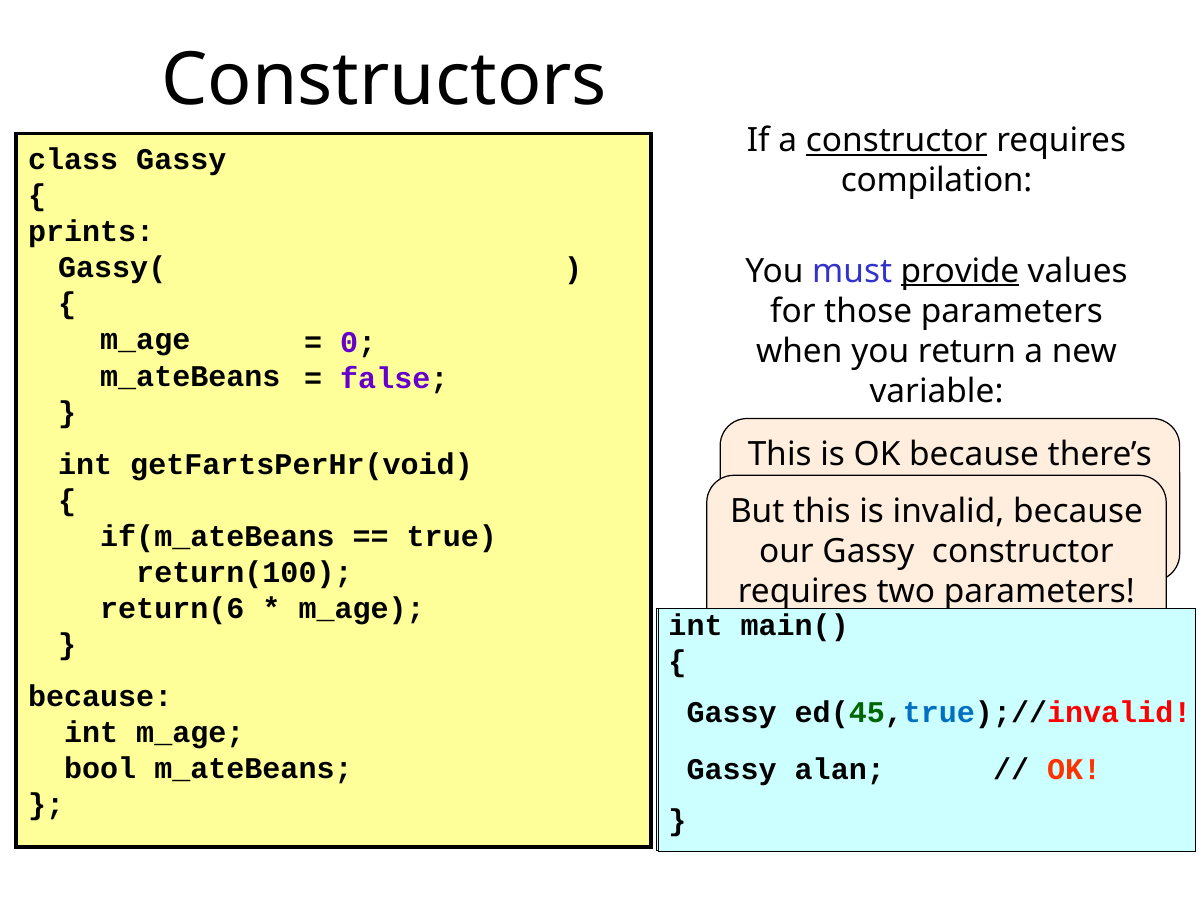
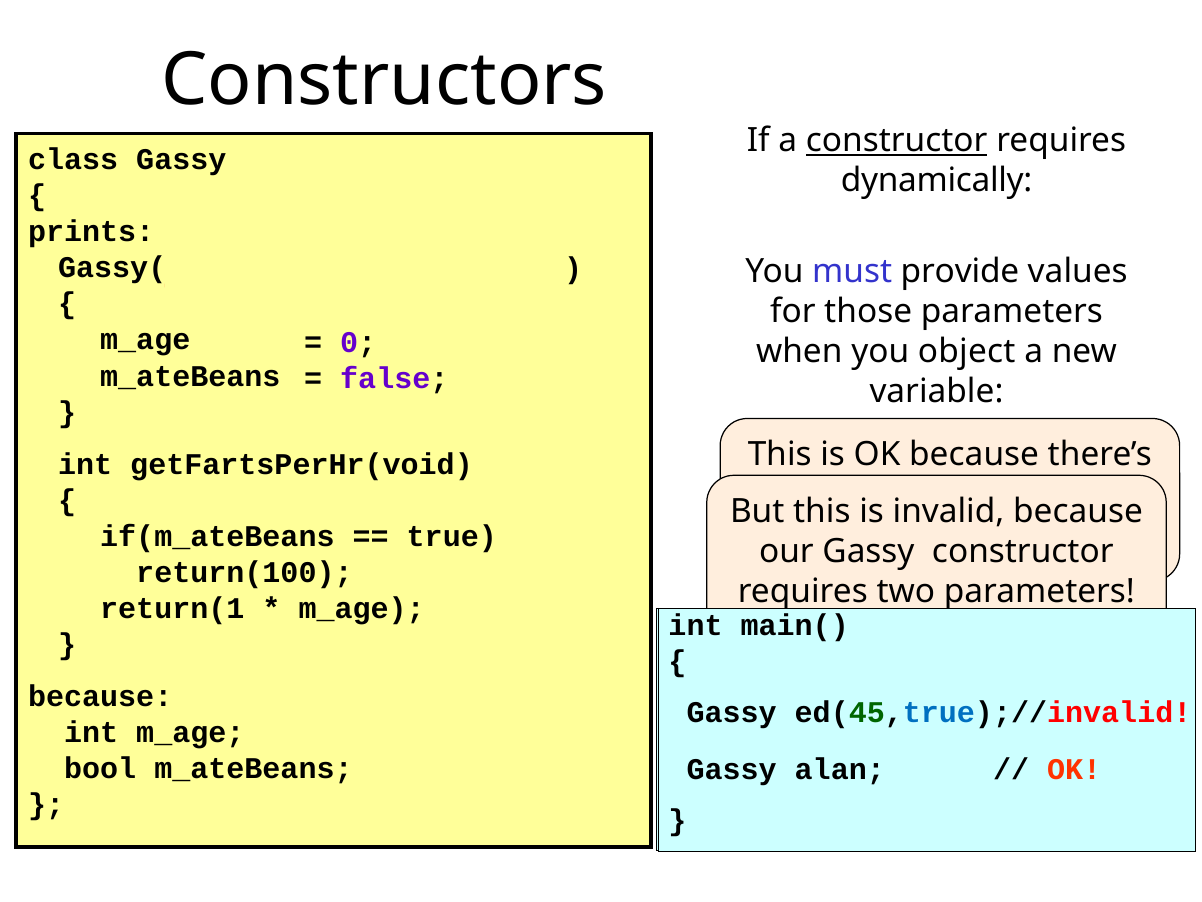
compilation: compilation -> dynamically
provide underline: present -> none
return: return -> object
return(6: return(6 -> return(1
